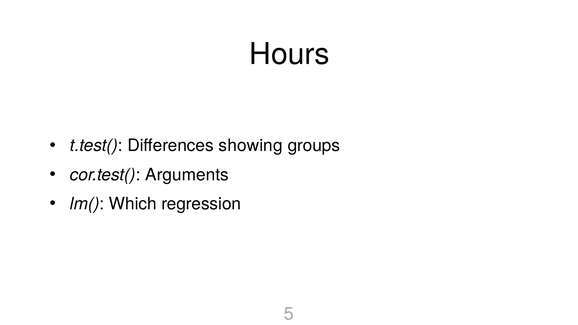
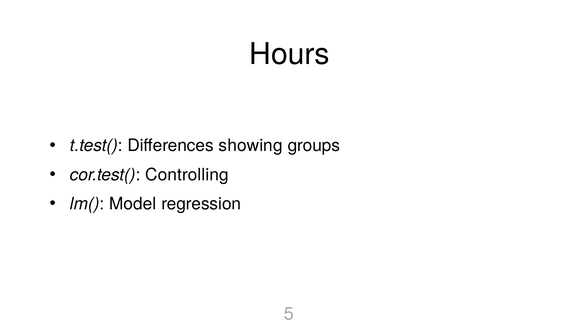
Arguments: Arguments -> Controlling
Which: Which -> Model
